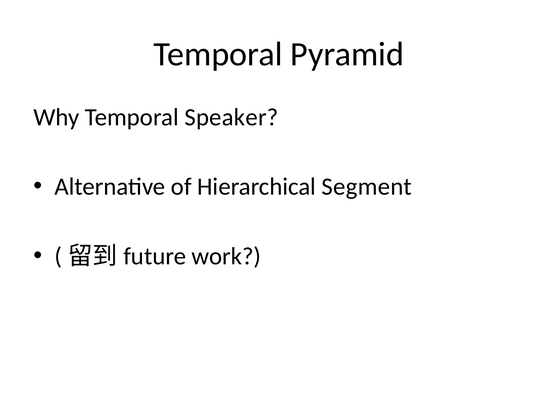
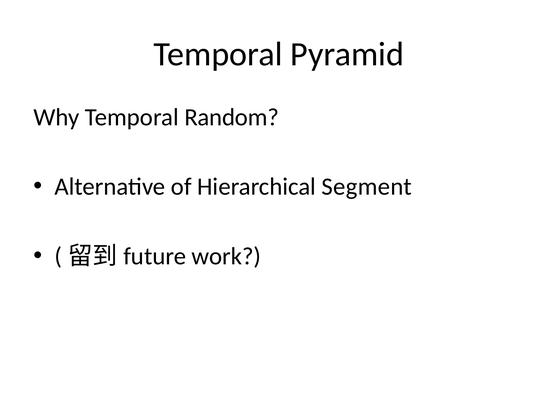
Speaker: Speaker -> Random
